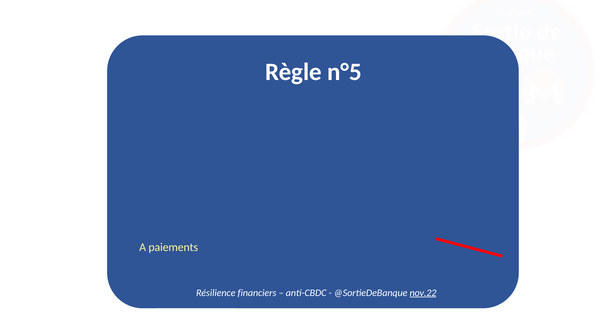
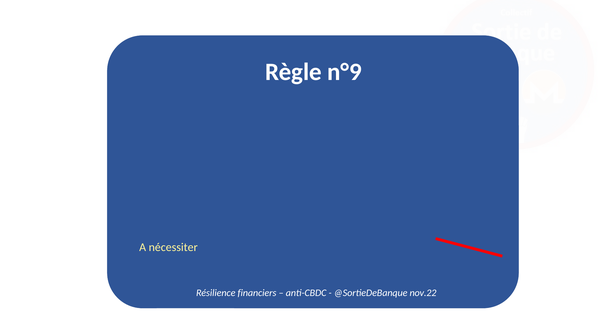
n°5: n°5 -> n°9
paiements: paiements -> nécessiter
nov.22 underline: present -> none
